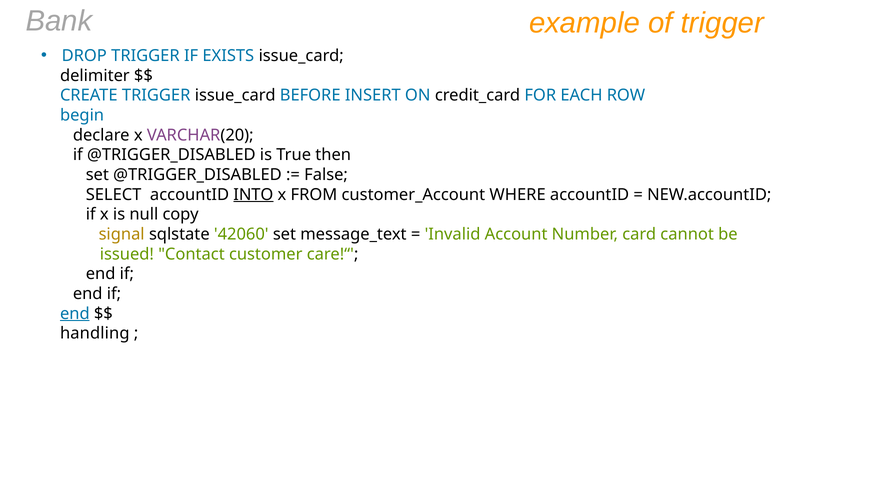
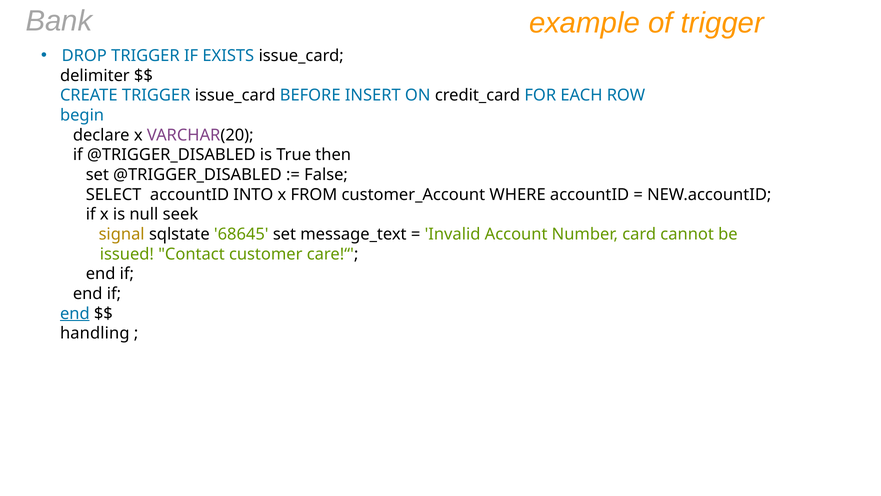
INTO underline: present -> none
copy: copy -> seek
42060: 42060 -> 68645
